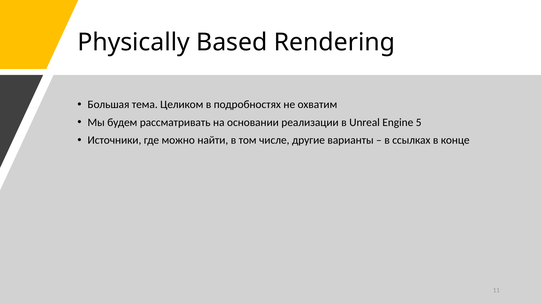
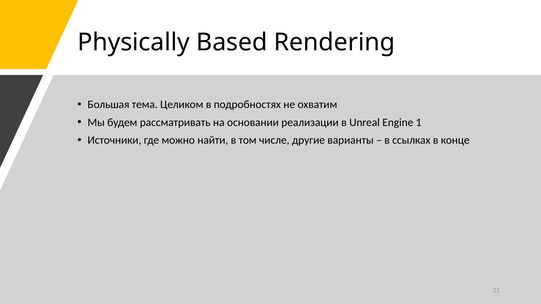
5: 5 -> 1
